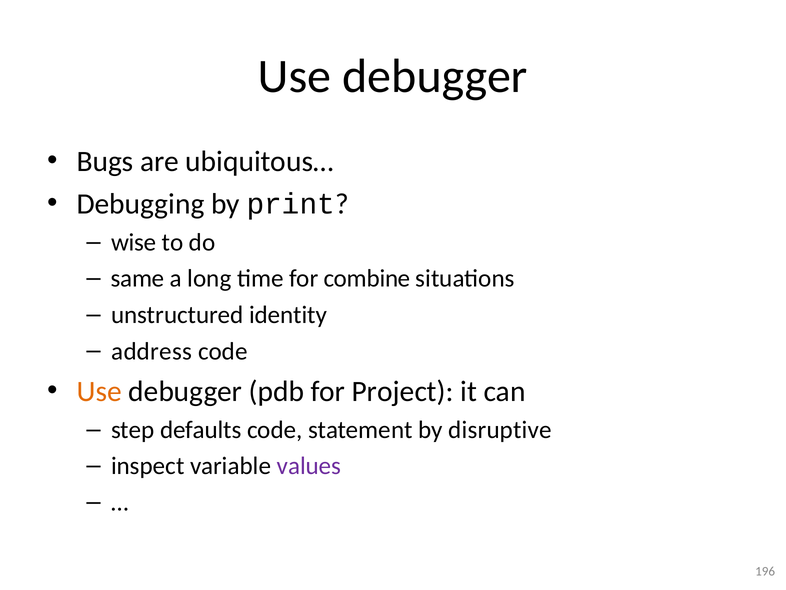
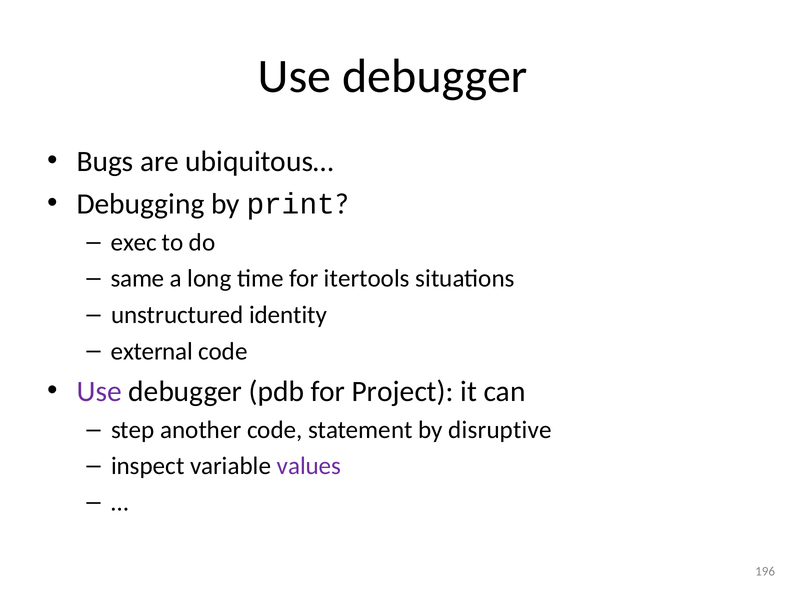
wise: wise -> exec
combine: combine -> itertools
address: address -> external
Use at (99, 391) colour: orange -> purple
defaults: defaults -> another
